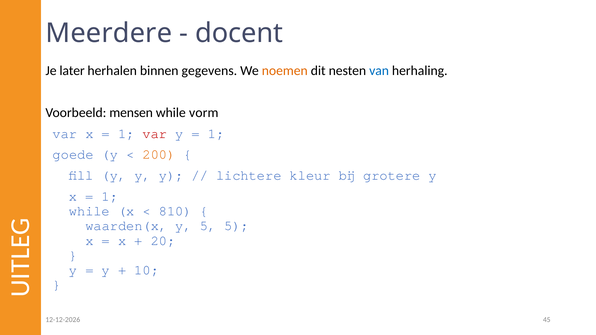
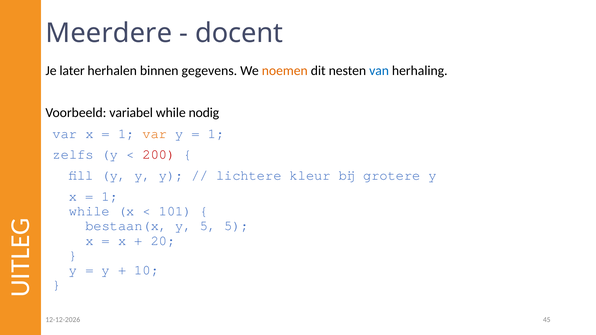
mensen: mensen -> variabel
vorm: vorm -> nodig
var at (155, 134) colour: red -> orange
goede: goede -> zelfs
200 colour: orange -> red
810: 810 -> 101
waarden(x: waarden(x -> bestaan(x
